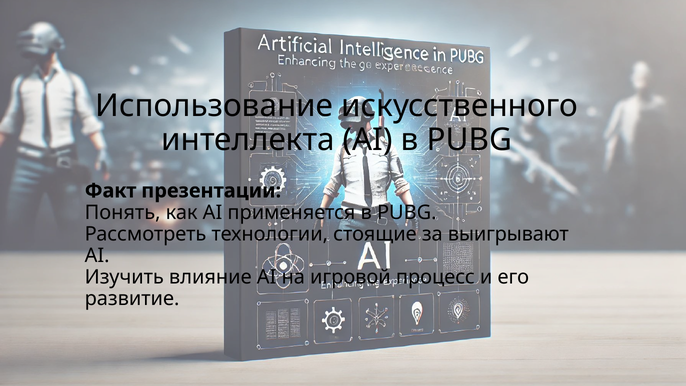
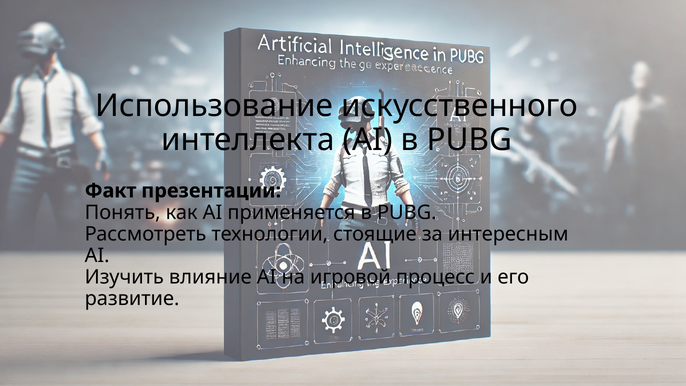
выигрывают: выигрывают -> интересным
